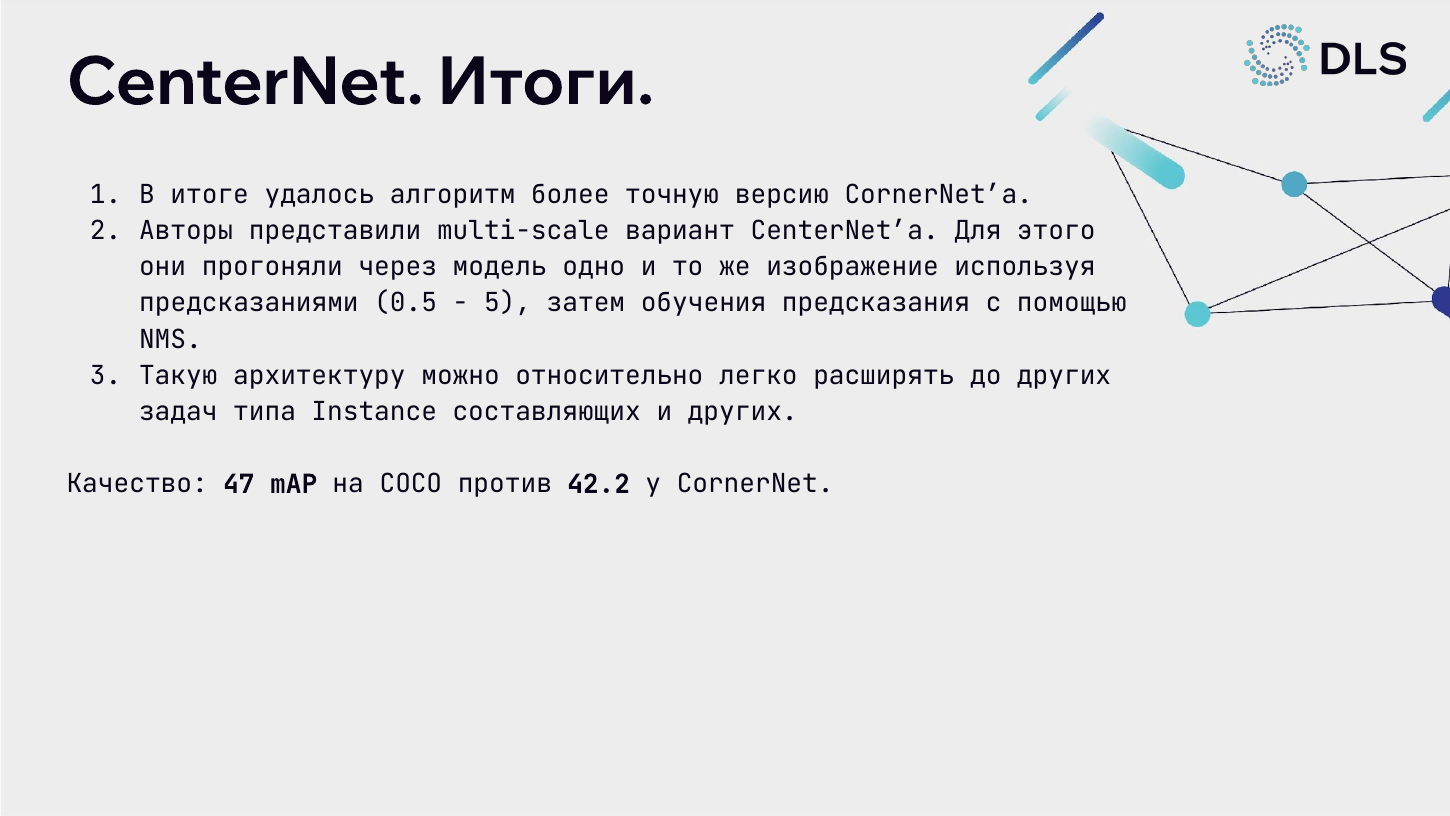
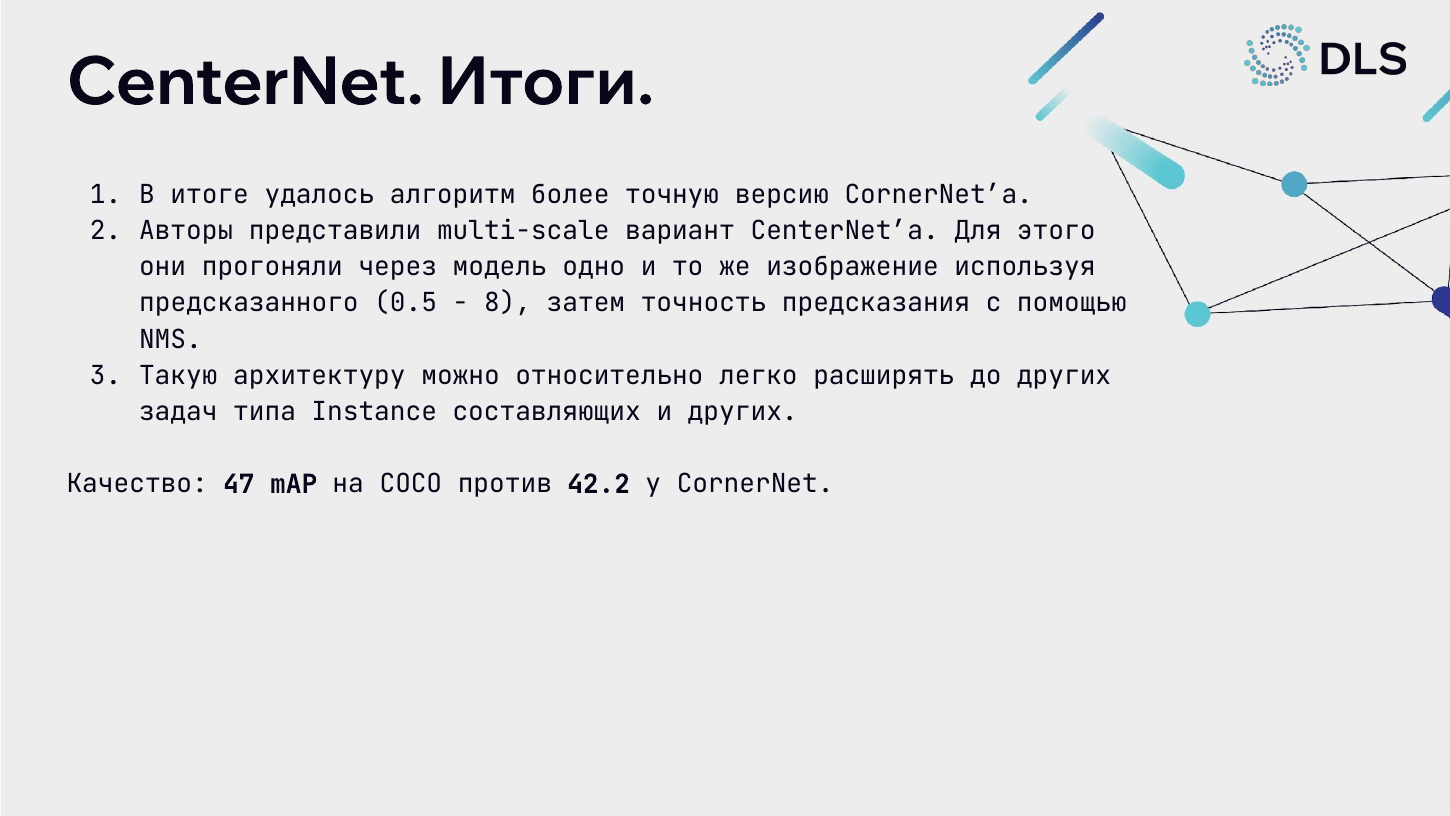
предсказаниями: предсказаниями -> предсказанного
5: 5 -> 8
обучения: обучения -> точность
